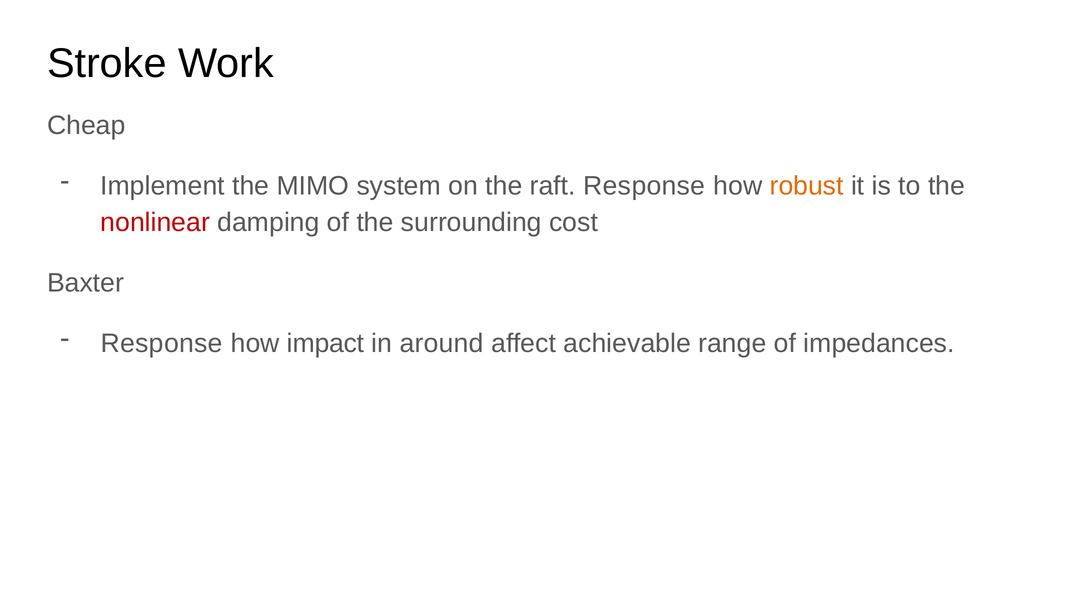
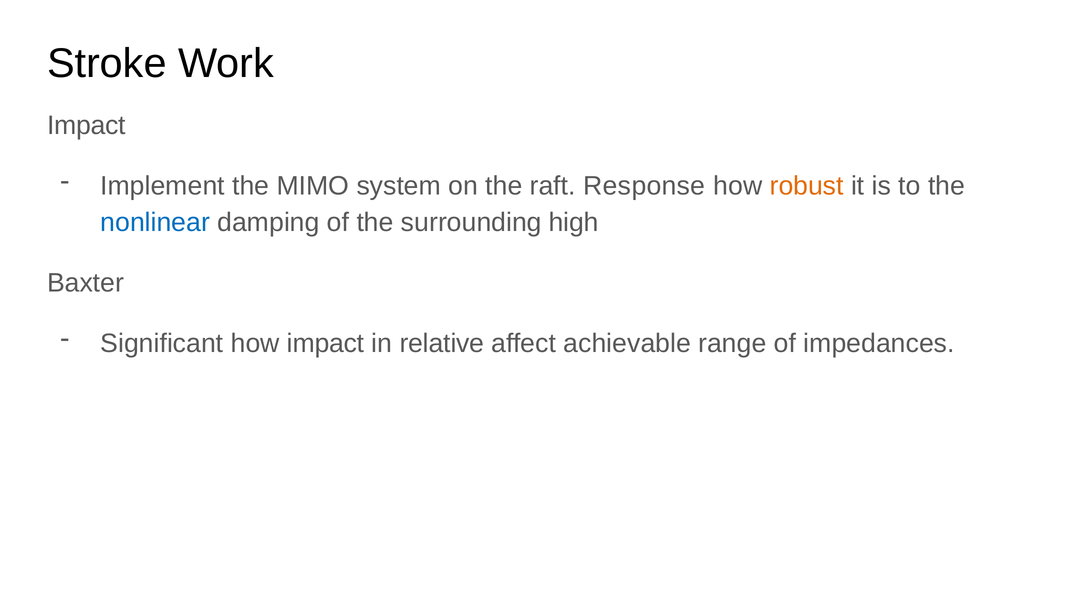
Cheap at (86, 125): Cheap -> Impact
nonlinear colour: red -> blue
cost: cost -> high
Response at (162, 344): Response -> Significant
around: around -> relative
